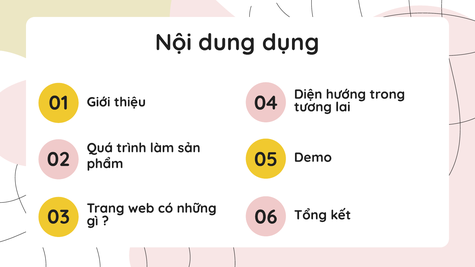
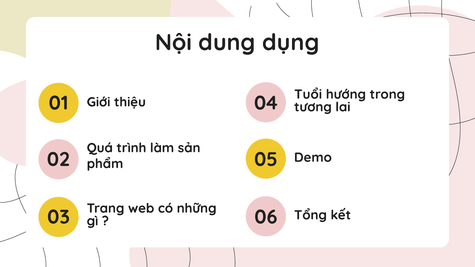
Diện: Diện -> Tuổi
